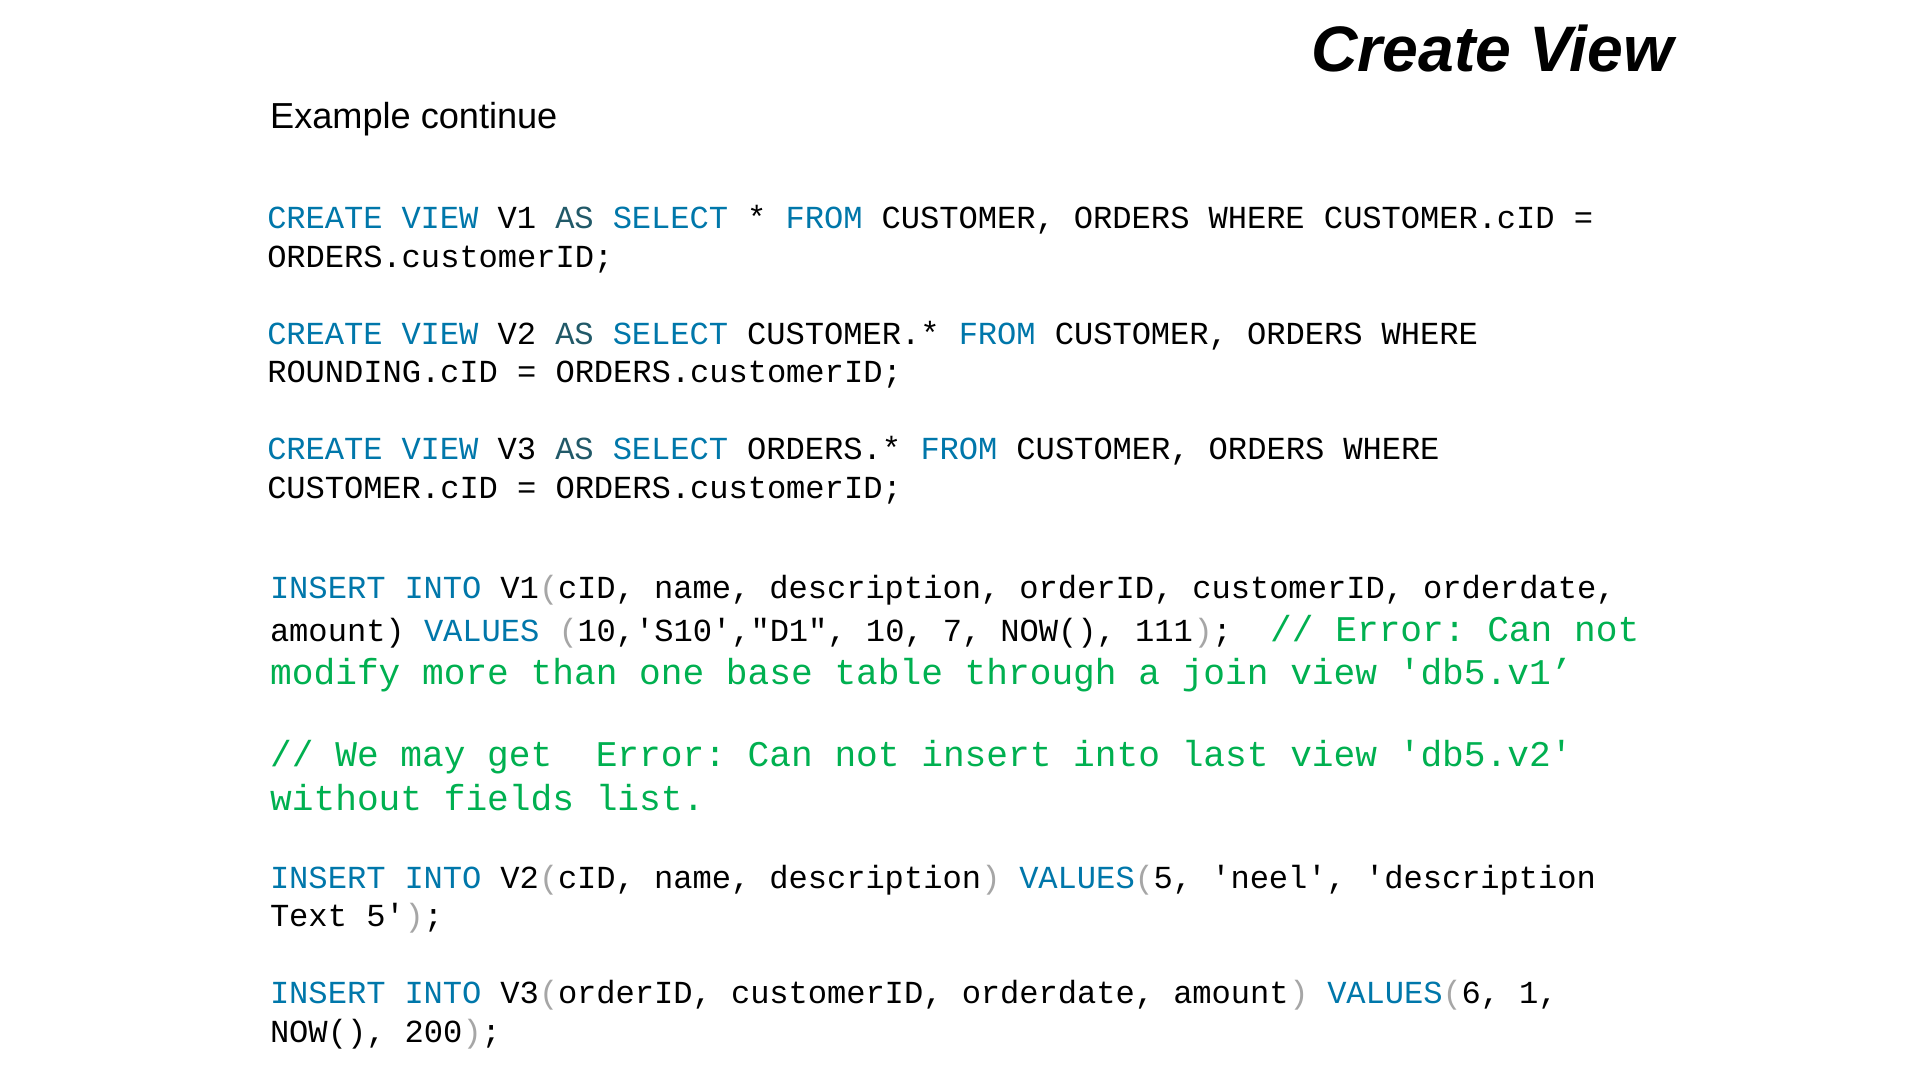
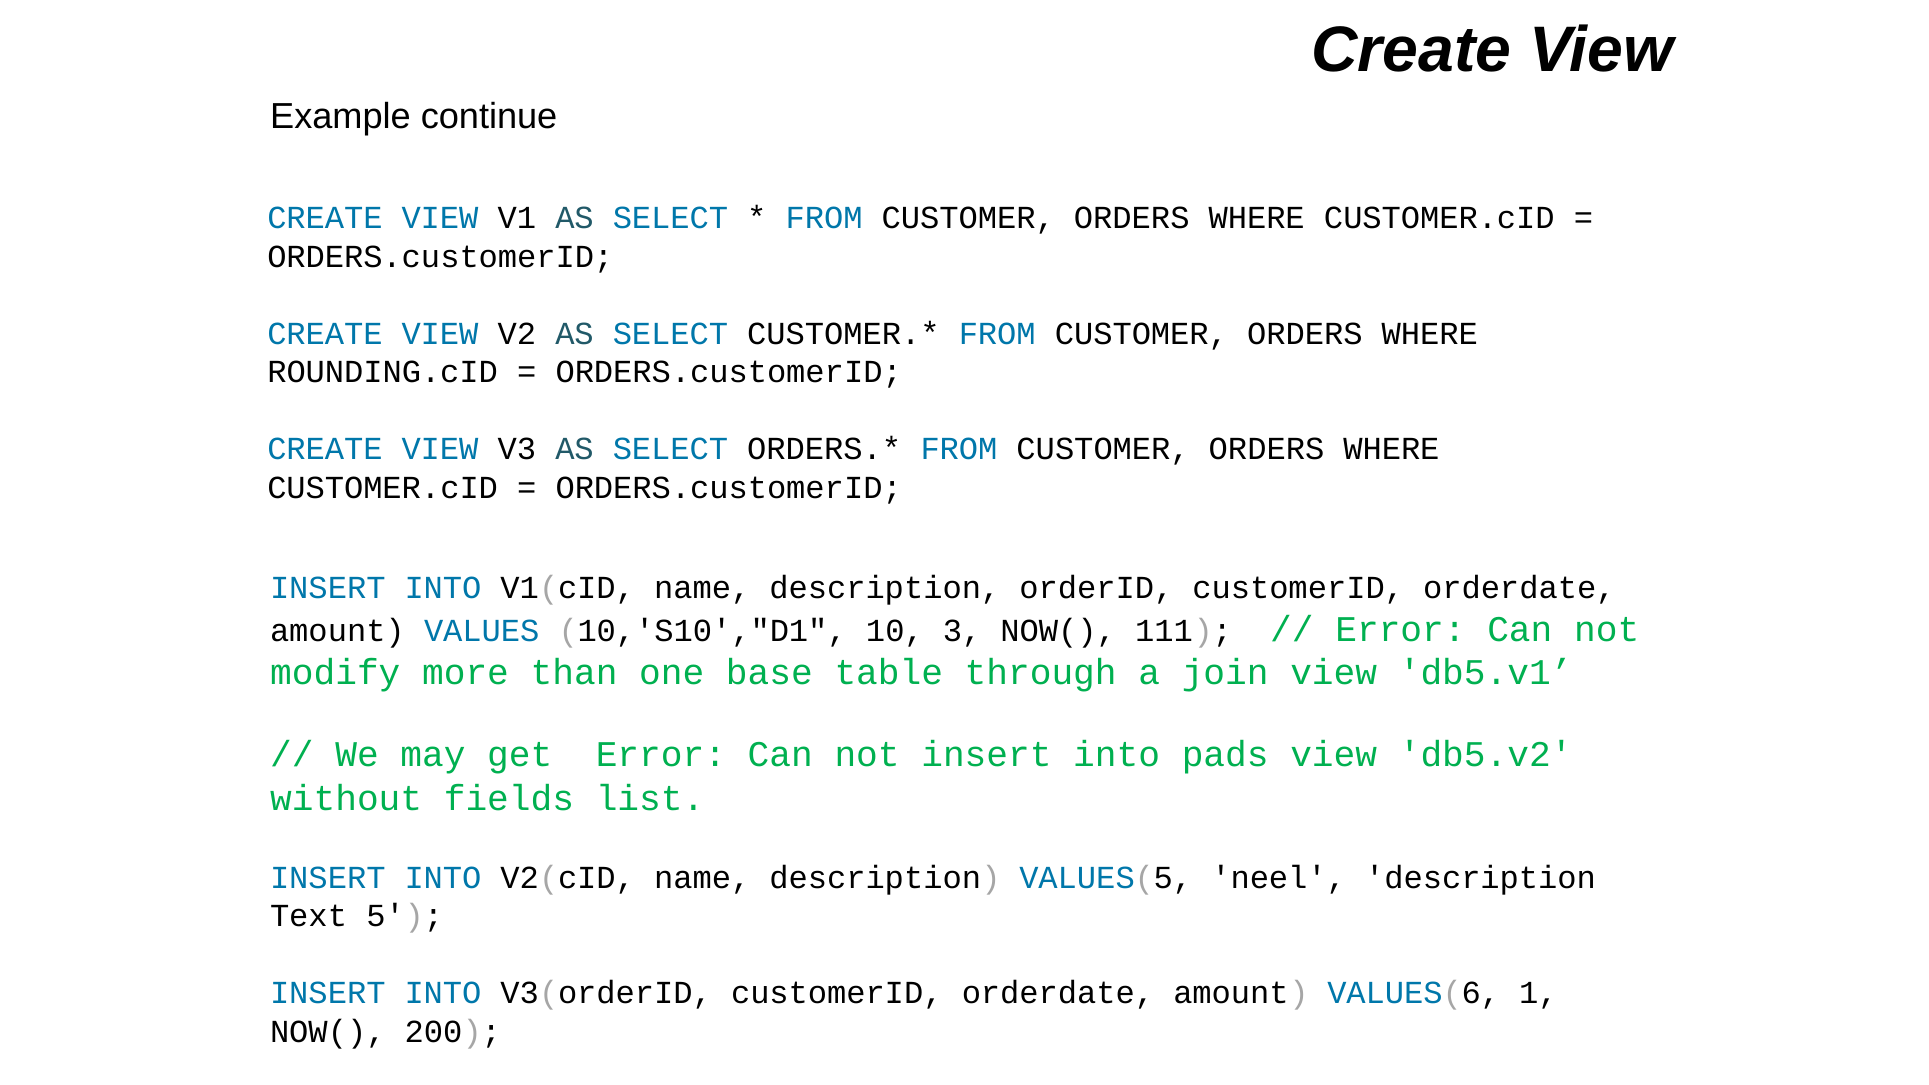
7: 7 -> 3
last: last -> pads
